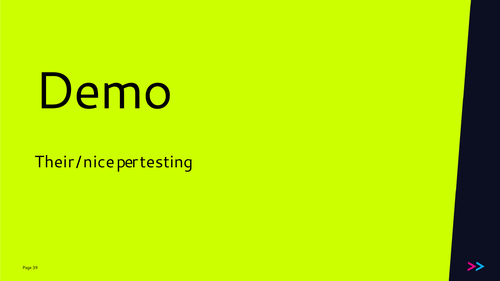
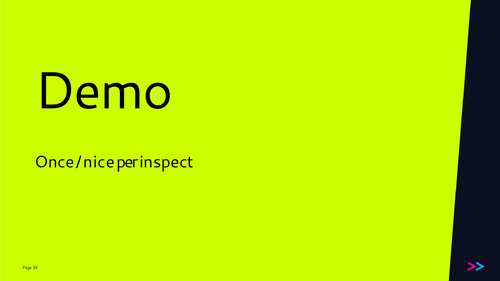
Their: Their -> Once
testing: testing -> inspect
